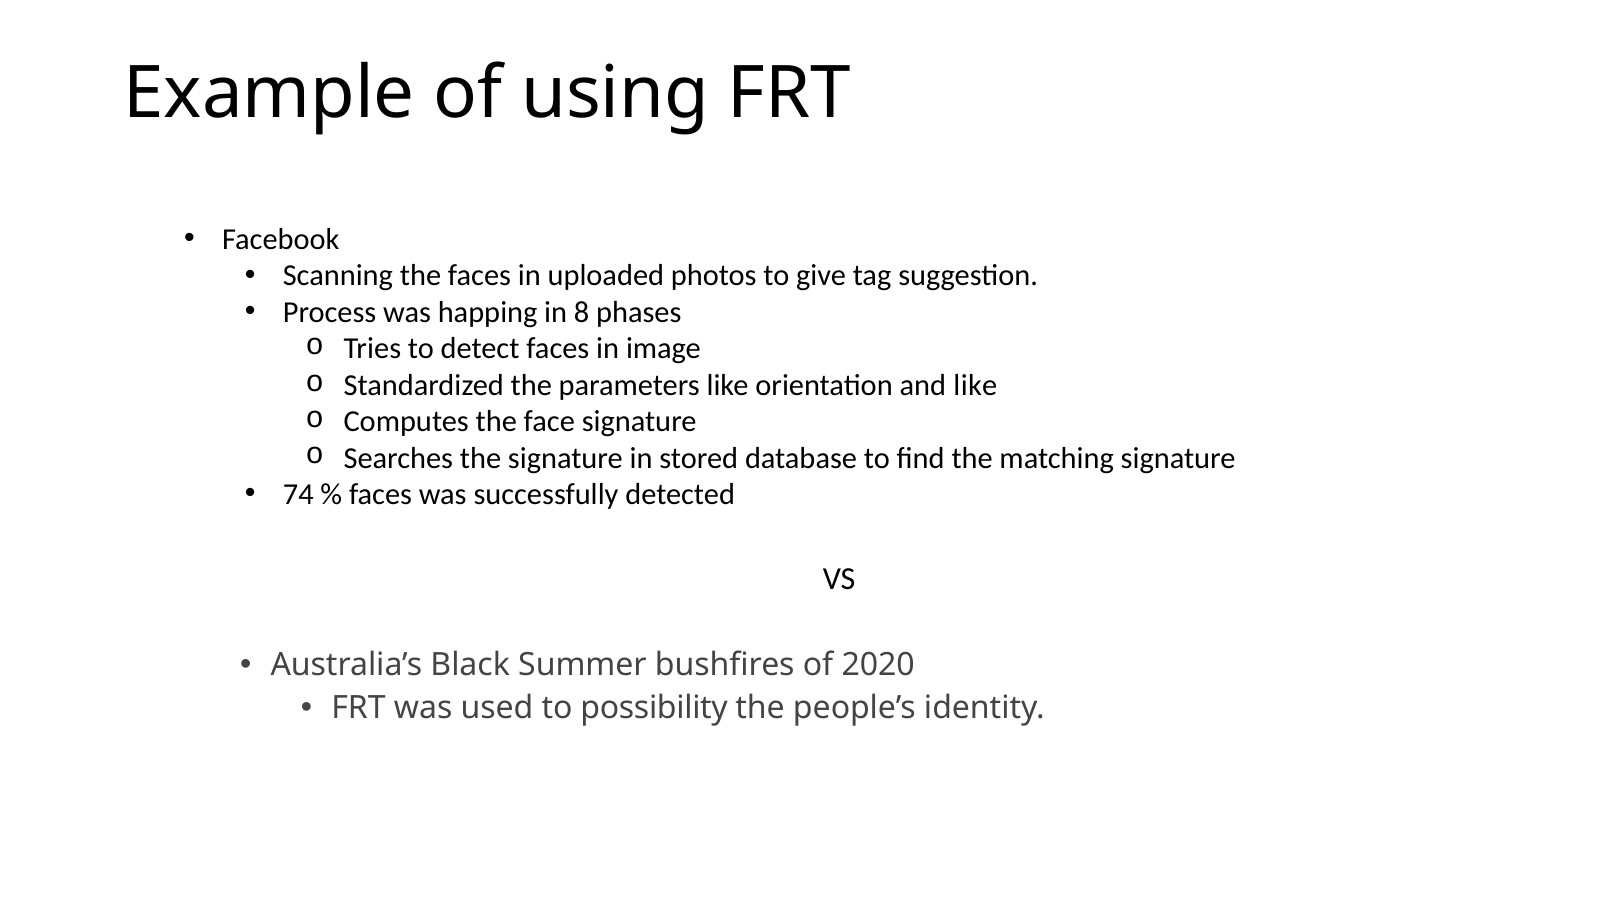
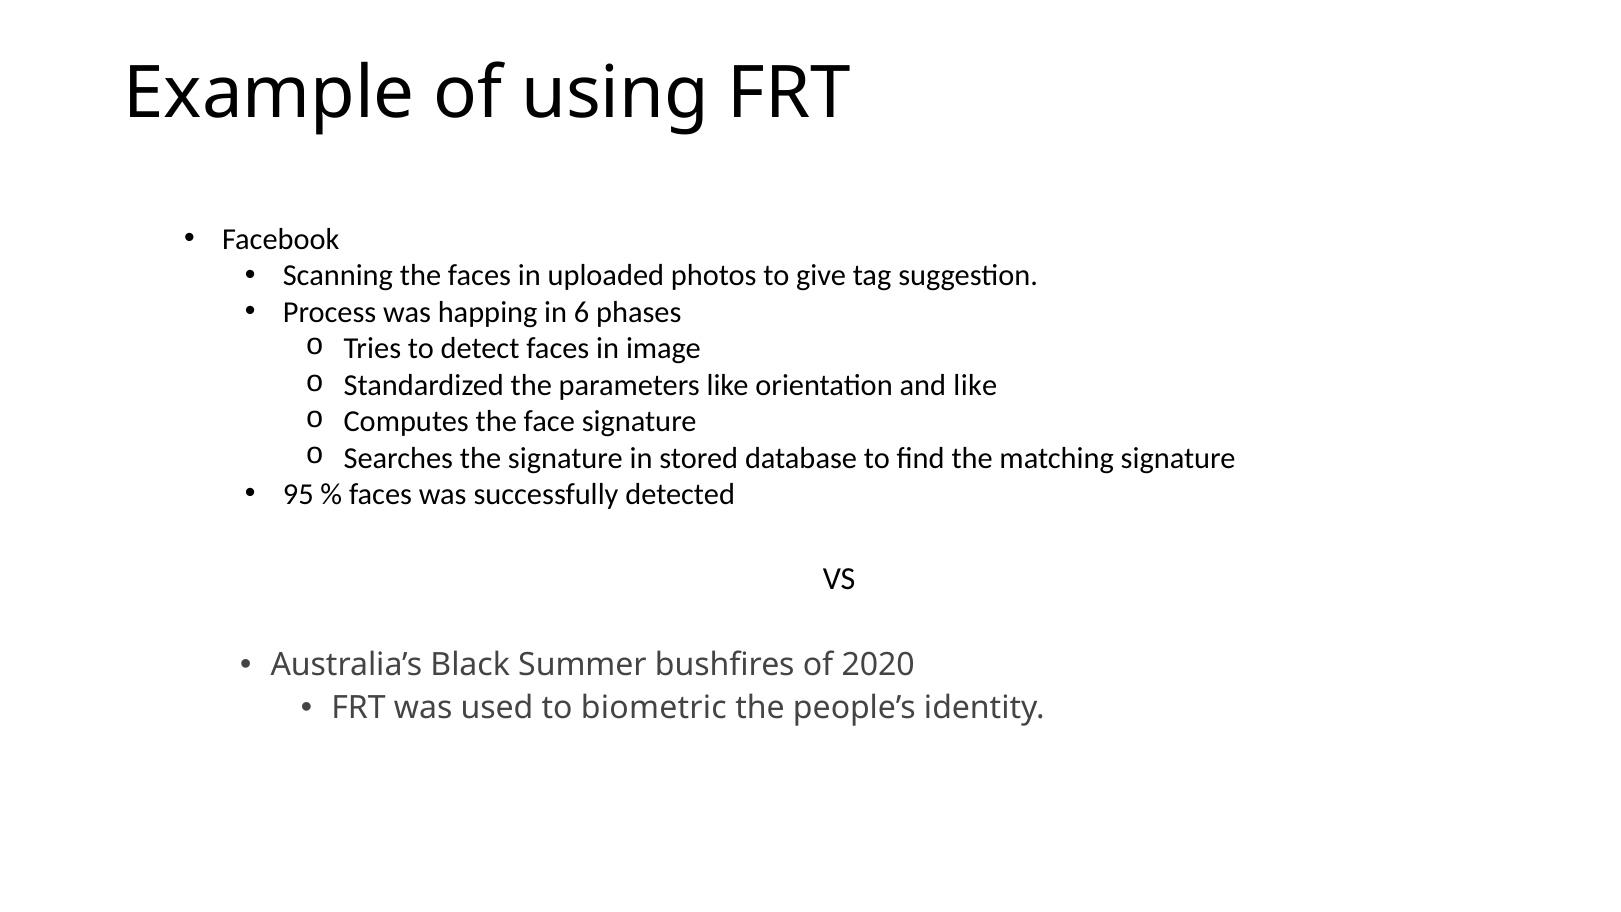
8: 8 -> 6
74: 74 -> 95
possibility: possibility -> biometric
